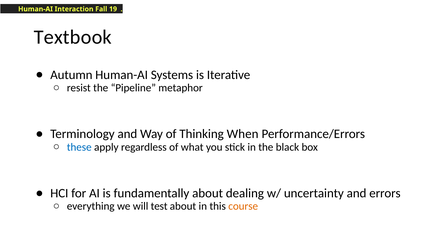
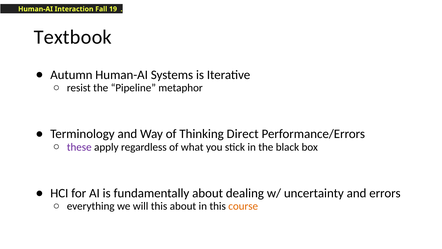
When: When -> Direct
these colour: blue -> purple
will test: test -> this
